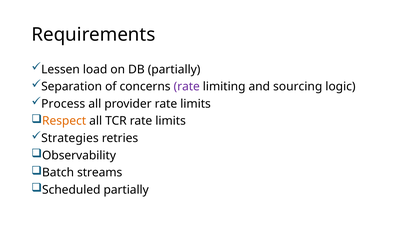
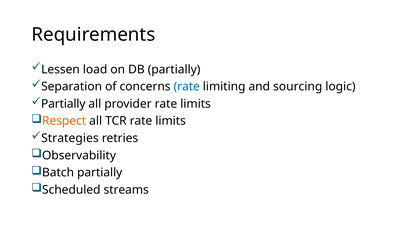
rate at (187, 87) colour: purple -> blue
Process at (63, 104): Process -> Partially
Batch streams: streams -> partially
Scheduled partially: partially -> streams
